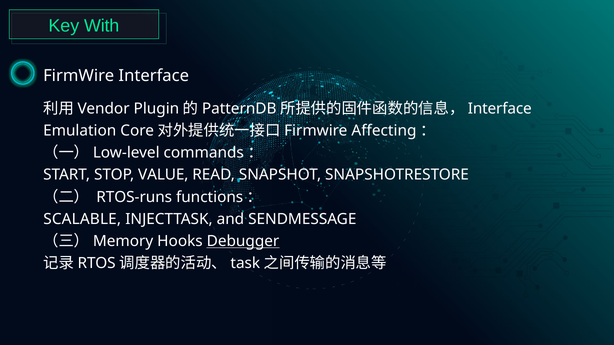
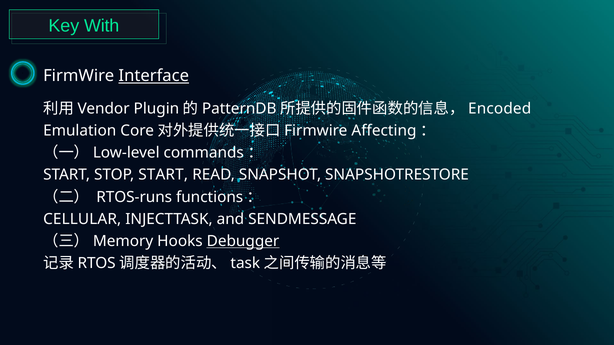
Interface at (154, 76) underline: none -> present
Interface at (500, 109): Interface -> Encoded
STOP VALUE: VALUE -> START
SCALABLE: SCALABLE -> CELLULAR
